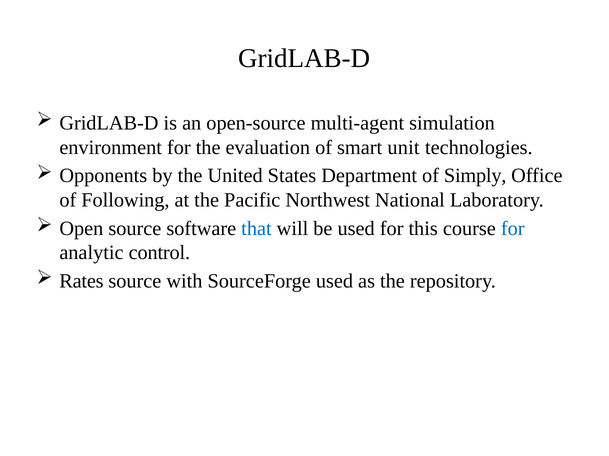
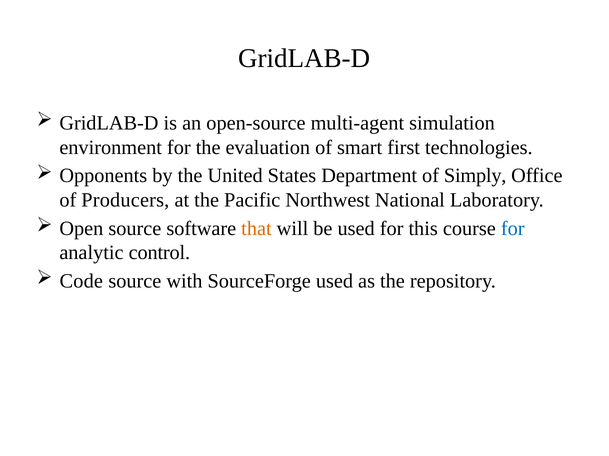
unit: unit -> first
Following: Following -> Producers
that colour: blue -> orange
Rates: Rates -> Code
